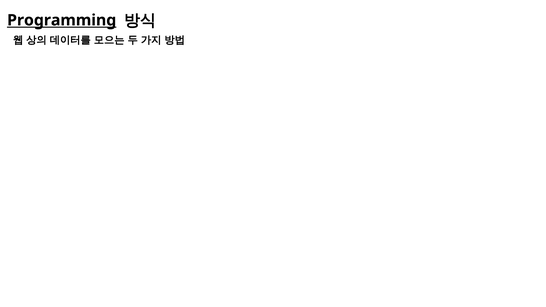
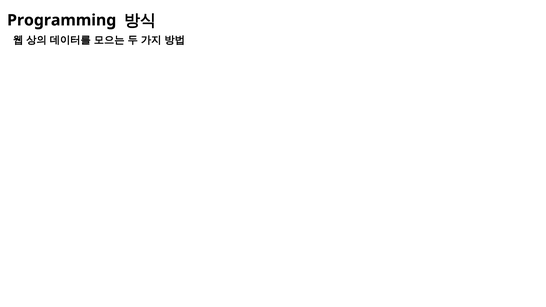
Programming underline: present -> none
